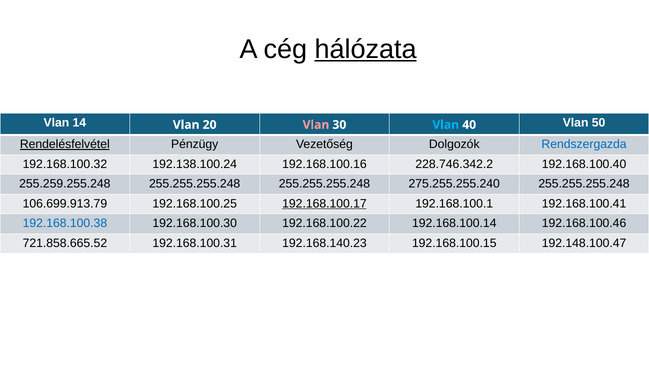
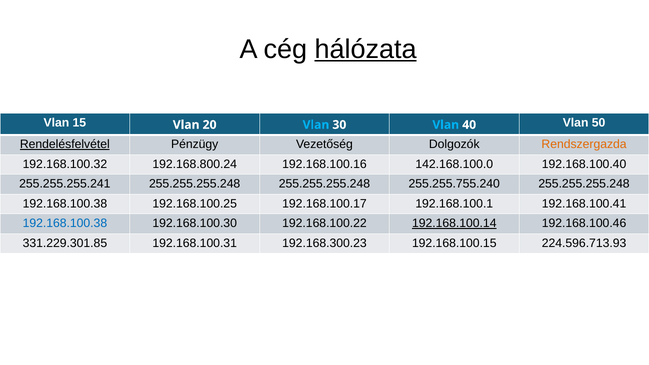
14: 14 -> 15
Vlan at (316, 125) colour: pink -> light blue
Rendszergazda colour: blue -> orange
192.138.100.24: 192.138.100.24 -> 192.168.800.24
228.746.342.2: 228.746.342.2 -> 142.168.100.0
255.259.255.248: 255.259.255.248 -> 255.255.255.241
275.255.255.240: 275.255.255.240 -> 255.255.755.240
106.699.913.79 at (65, 204): 106.699.913.79 -> 192.168.100.38
192.168.100.17 underline: present -> none
192.168.100.14 underline: none -> present
721.858.665.52: 721.858.665.52 -> 331.229.301.85
192.168.140.23: 192.168.140.23 -> 192.168.300.23
192.148.100.47: 192.148.100.47 -> 224.596.713.93
